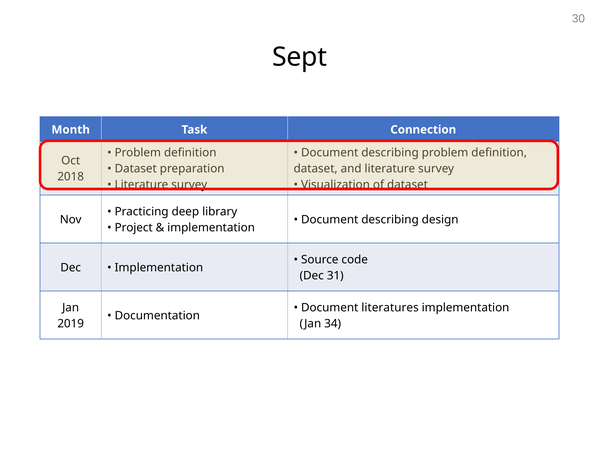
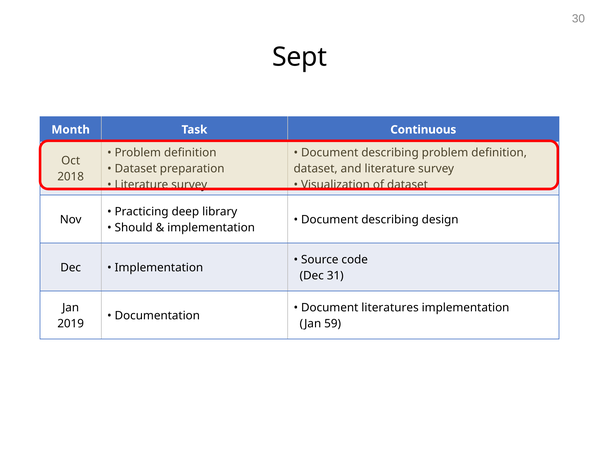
Connection: Connection -> Continuous
Project: Project -> Should
34: 34 -> 59
